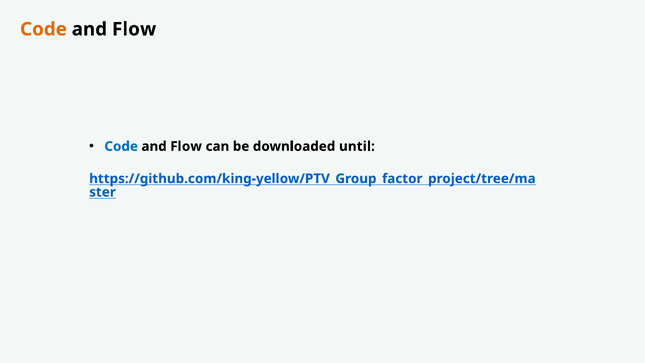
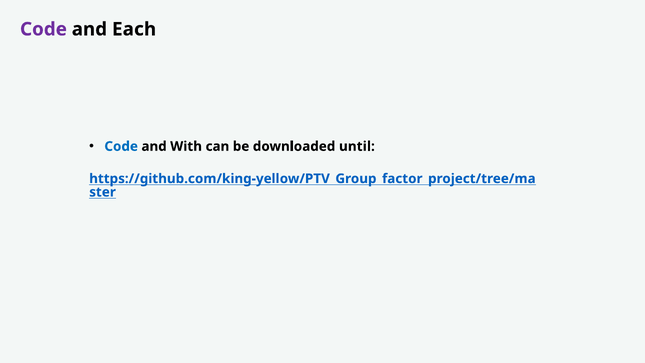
Code at (43, 29) colour: orange -> purple
Flow at (134, 29): Flow -> Each
Flow at (186, 146): Flow -> With
